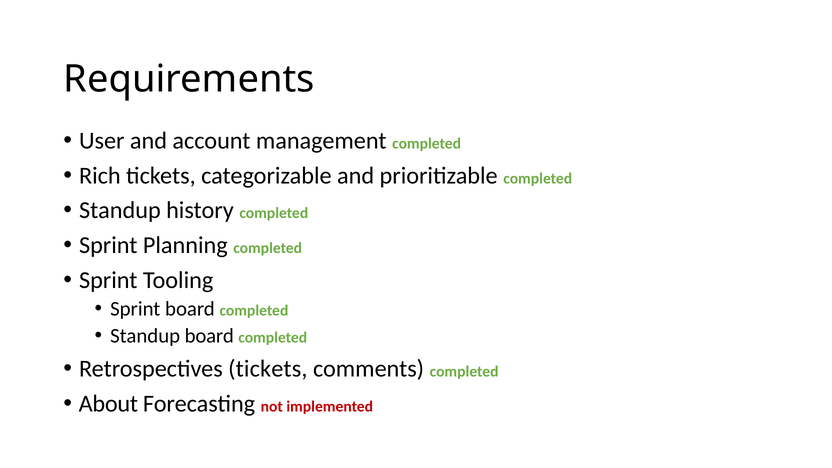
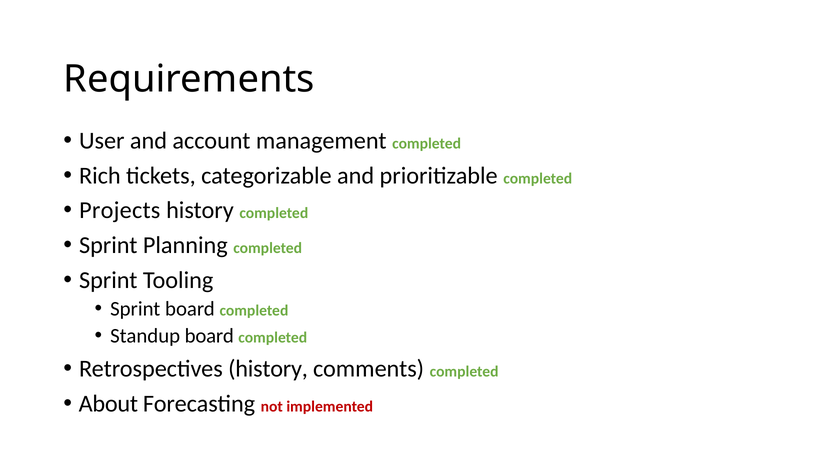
Standup at (120, 210): Standup -> Projects
Retrospectives tickets: tickets -> history
